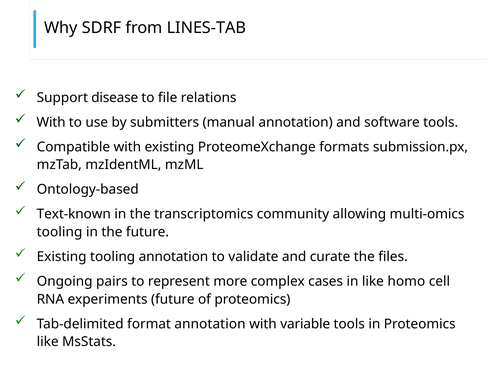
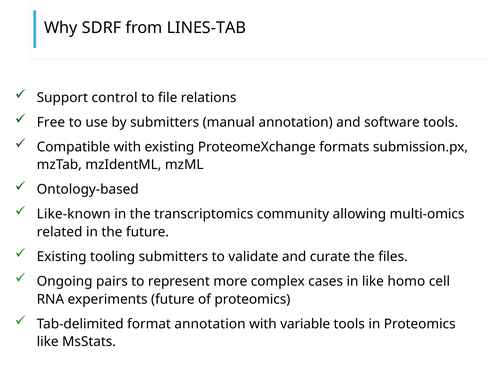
disease: disease -> control
With at (51, 122): With -> Free
Text-known: Text-known -> Like-known
tooling at (60, 232): tooling -> related
tooling annotation: annotation -> submitters
